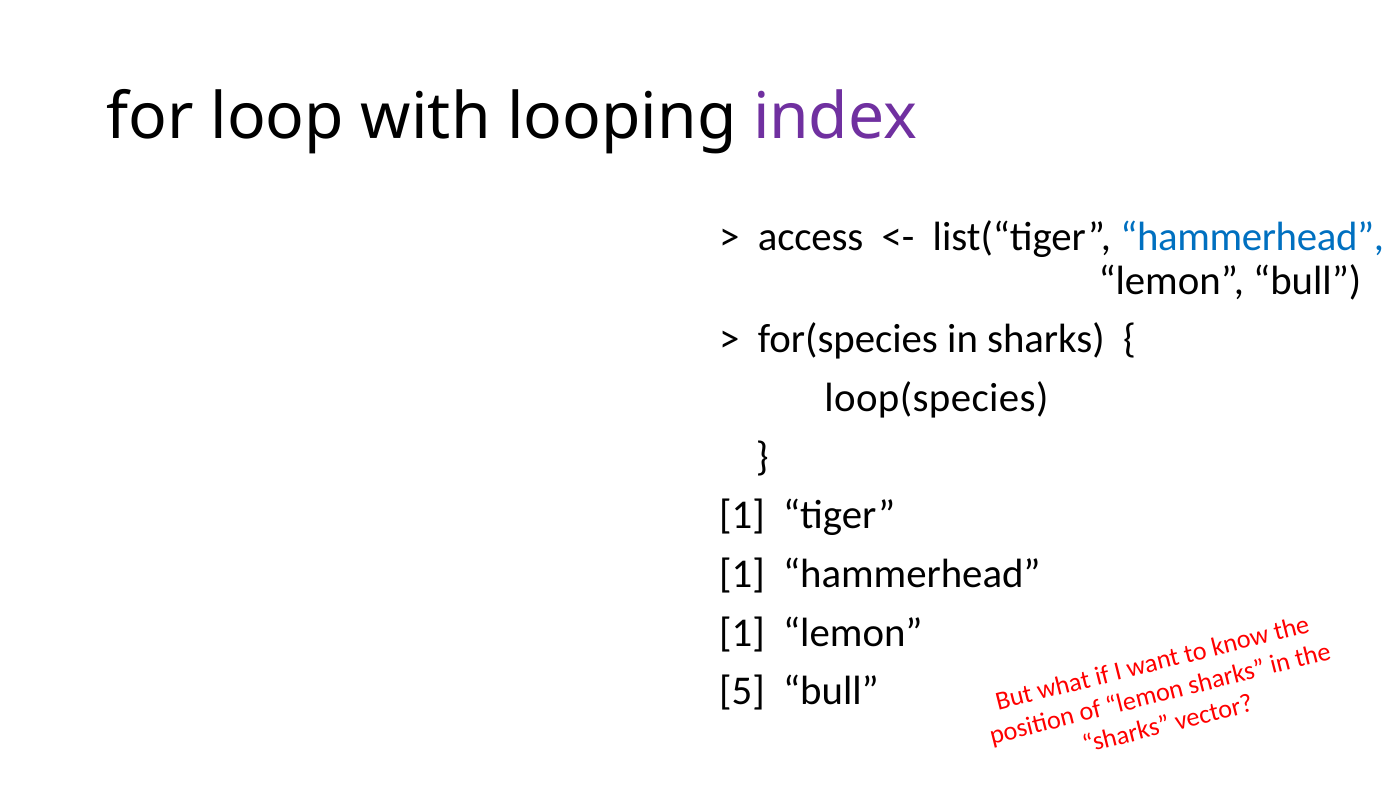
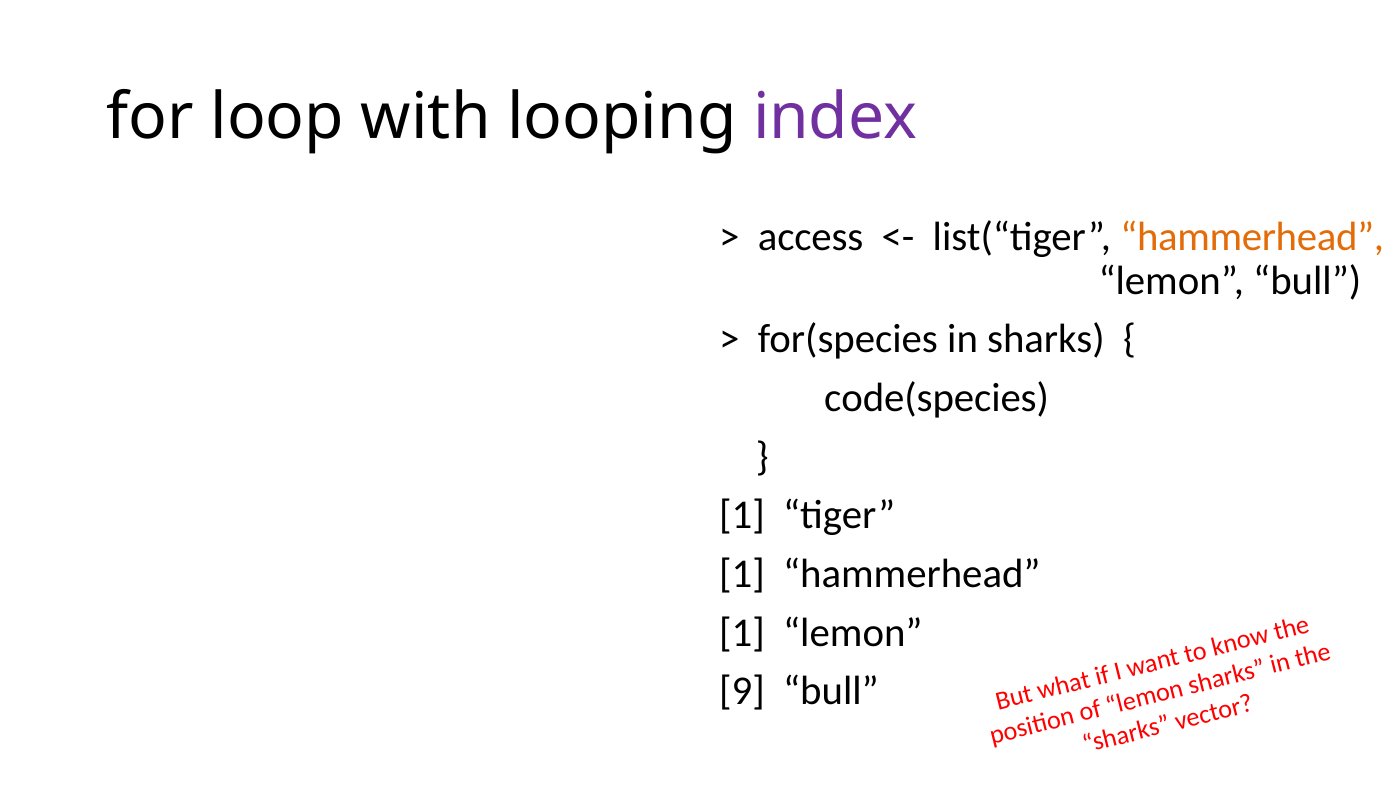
hammerhead at (1252, 237) colour: blue -> orange
loop(species: loop(species -> code(species
5: 5 -> 9
